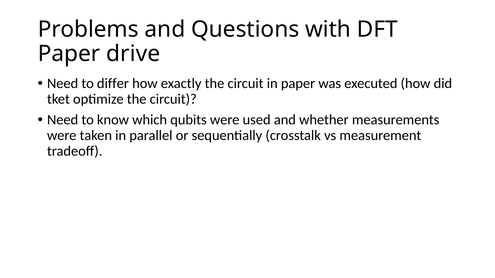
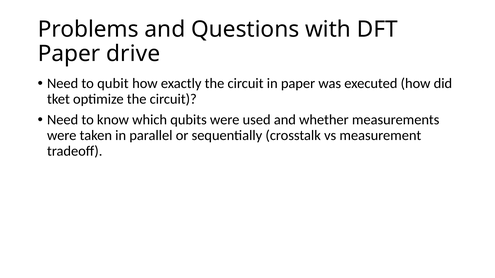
differ: differ -> qubit
